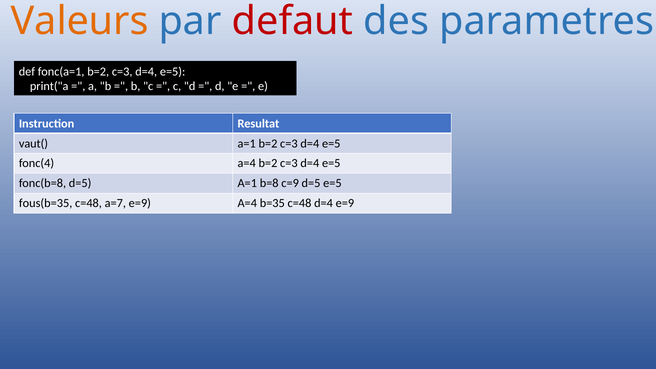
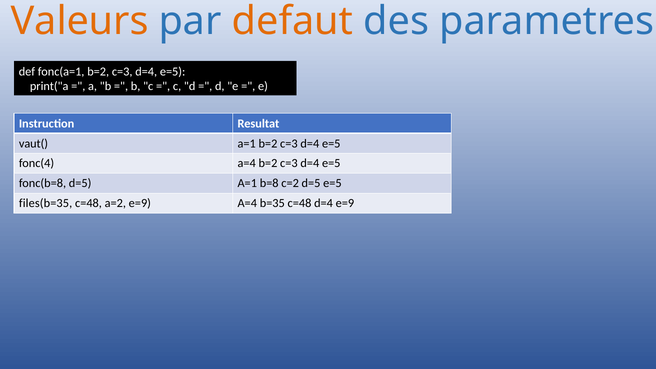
defaut colour: red -> orange
c=9: c=9 -> c=2
fous(b=35: fous(b=35 -> files(b=35
a=7: a=7 -> a=2
